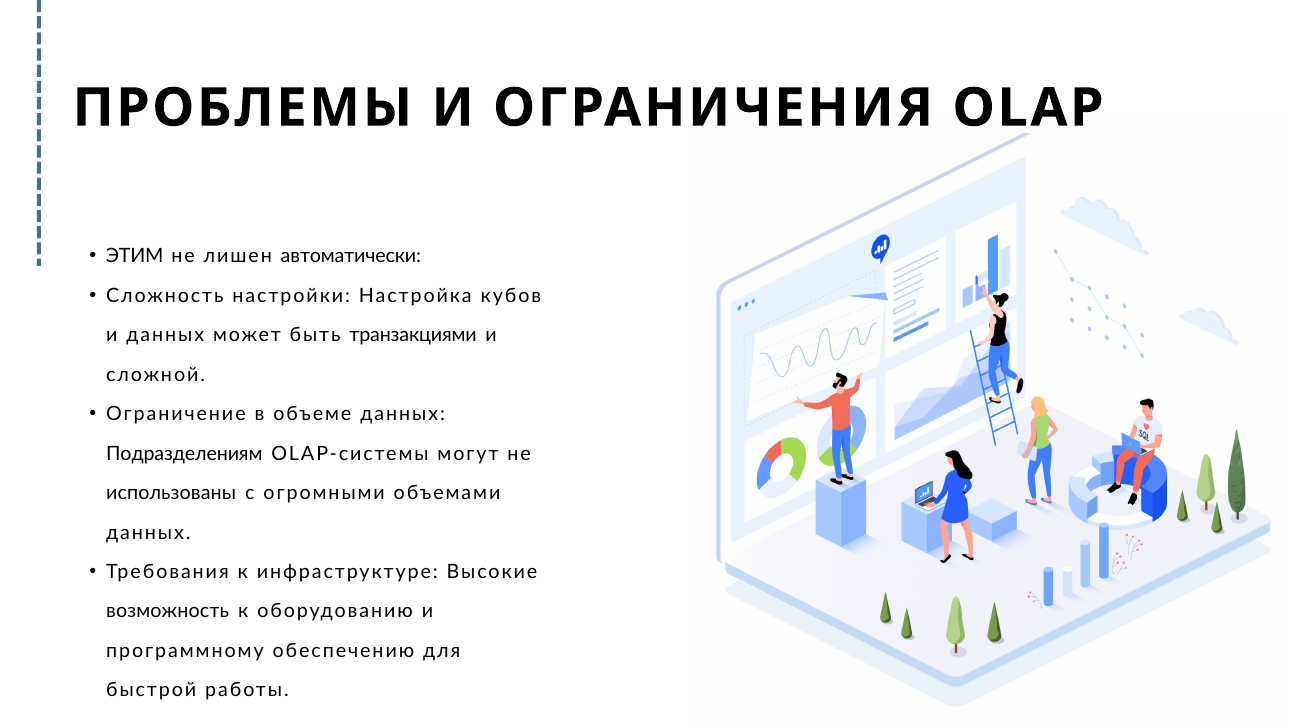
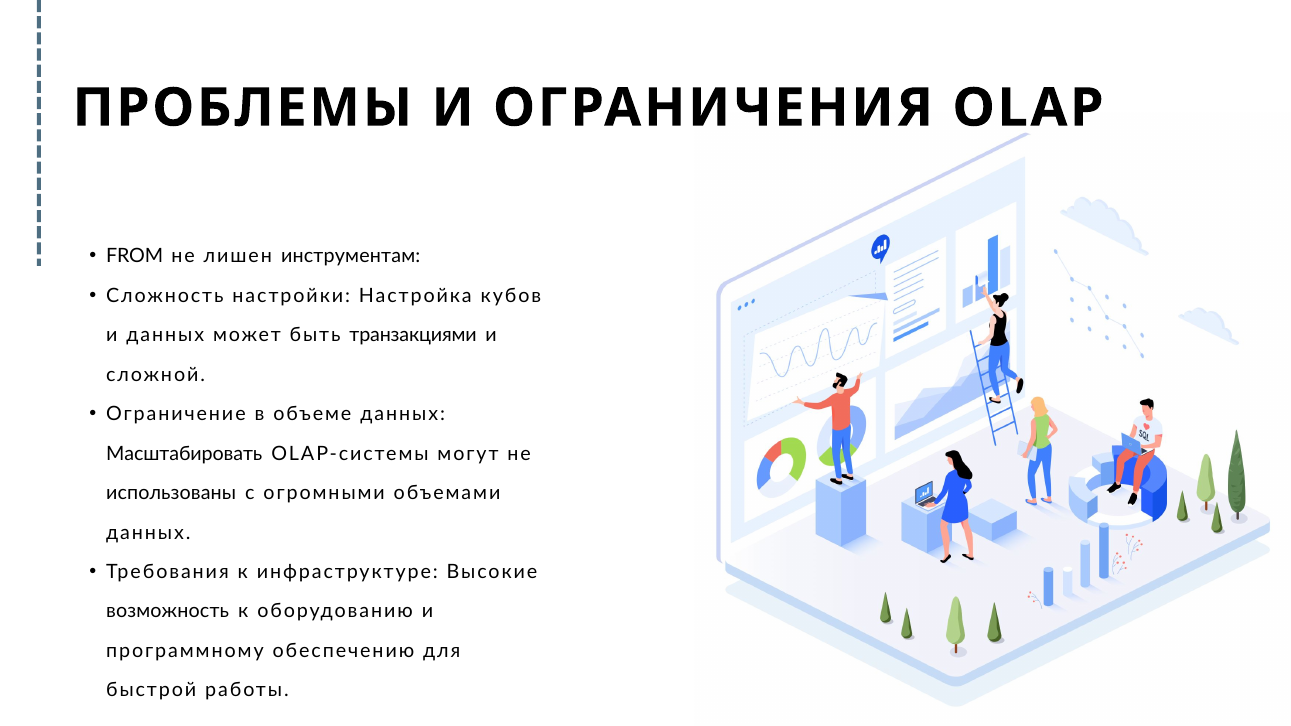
ЭТИМ: ЭТИМ -> FROM
автоматически: автоматически -> инструментам
Подразделениям: Подразделениям -> Масштабировать
